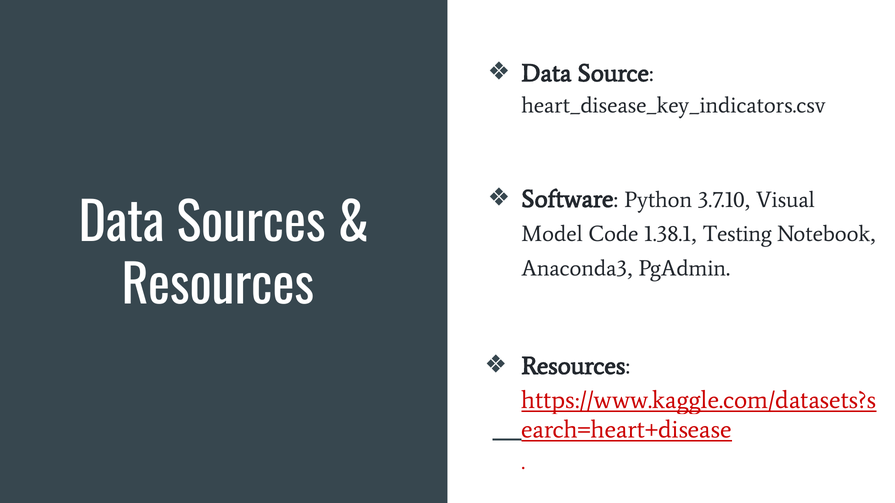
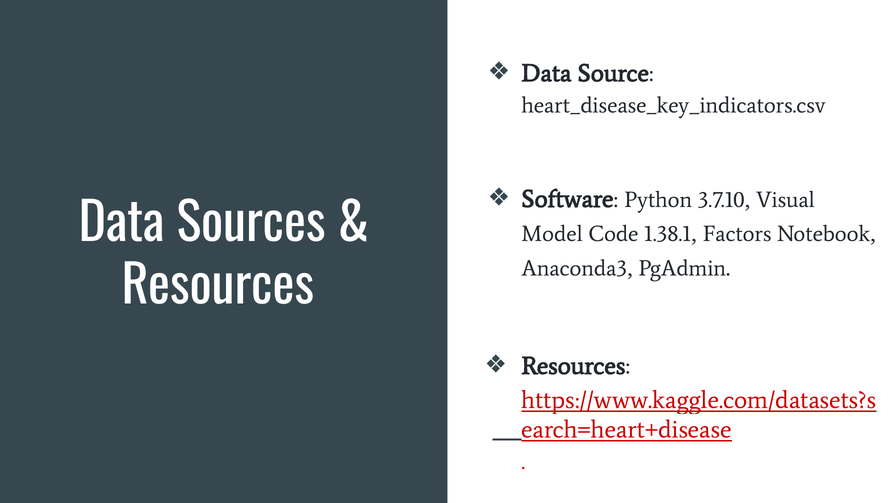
Testing: Testing -> Factors
